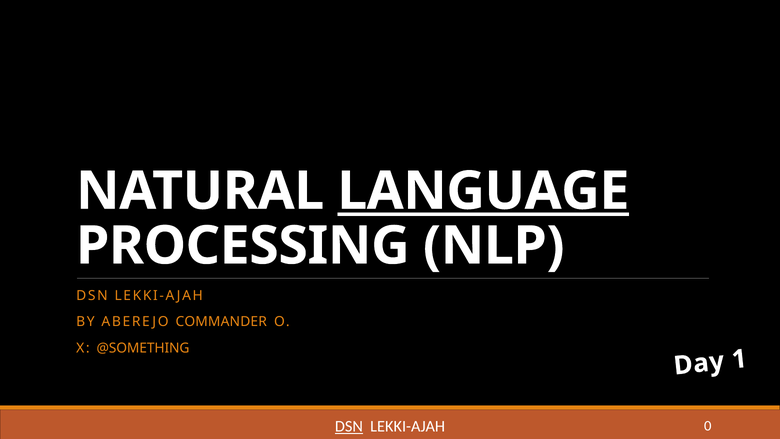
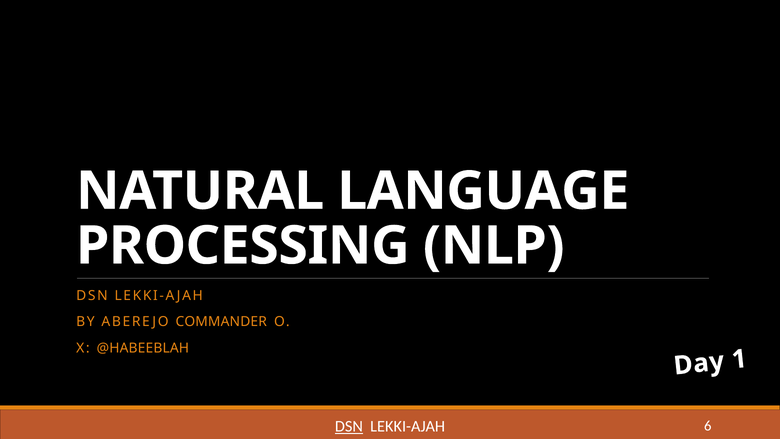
LANGUAGE underline: present -> none
@SOMETHING: @SOMETHING -> @HABEEBLAH
0: 0 -> 6
